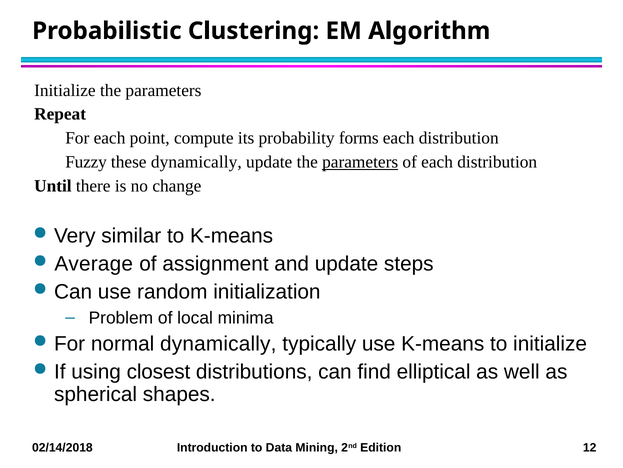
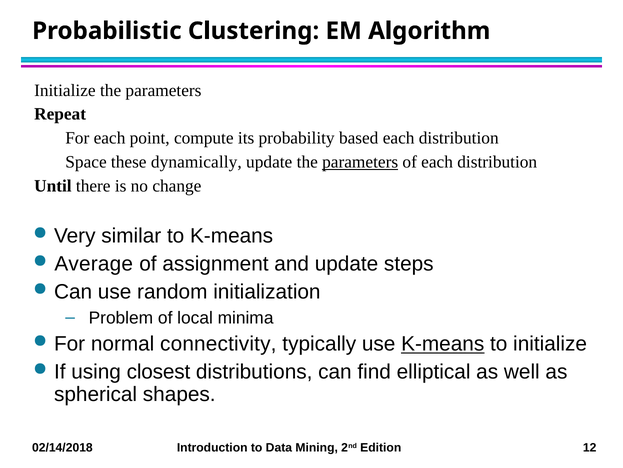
forms: forms -> based
Fuzzy: Fuzzy -> Space
normal dynamically: dynamically -> connectivity
K-means at (443, 343) underline: none -> present
